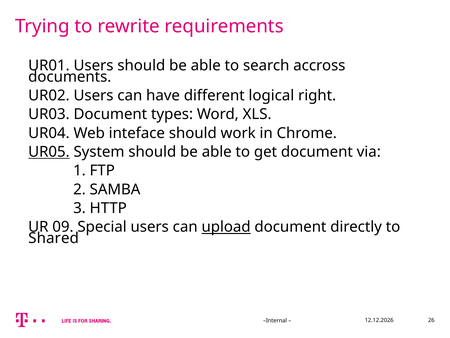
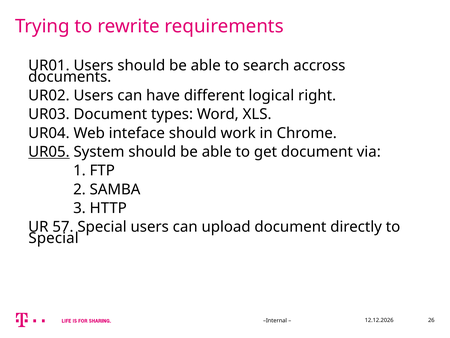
09: 09 -> 57
upload underline: present -> none
Shared at (54, 238): Shared -> Special
